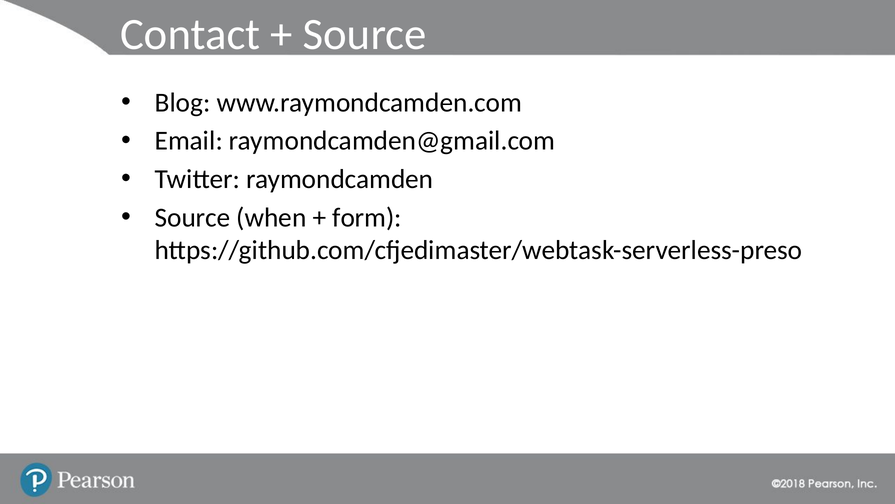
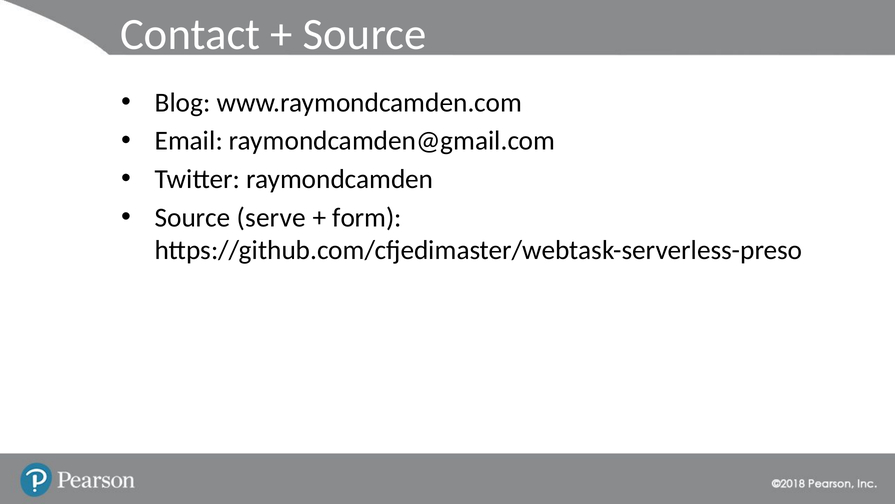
when: when -> serve
